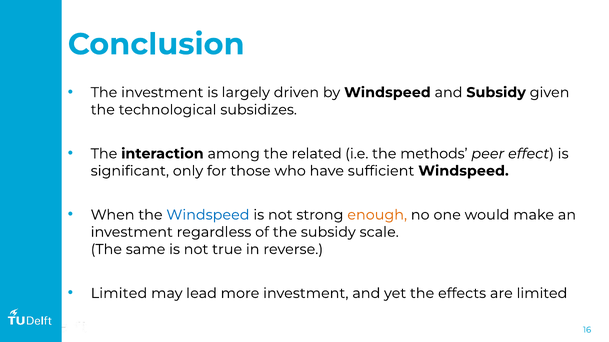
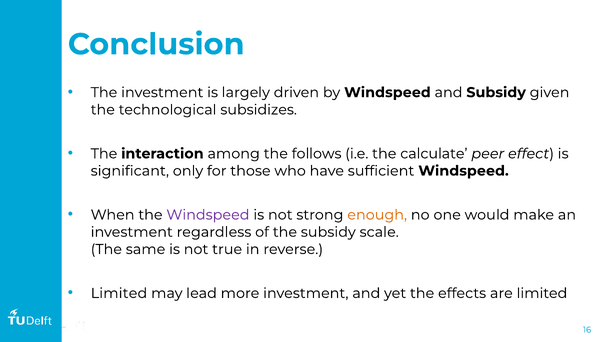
related: related -> follows
methods: methods -> calculate
Windspeed at (208, 215) colour: blue -> purple
